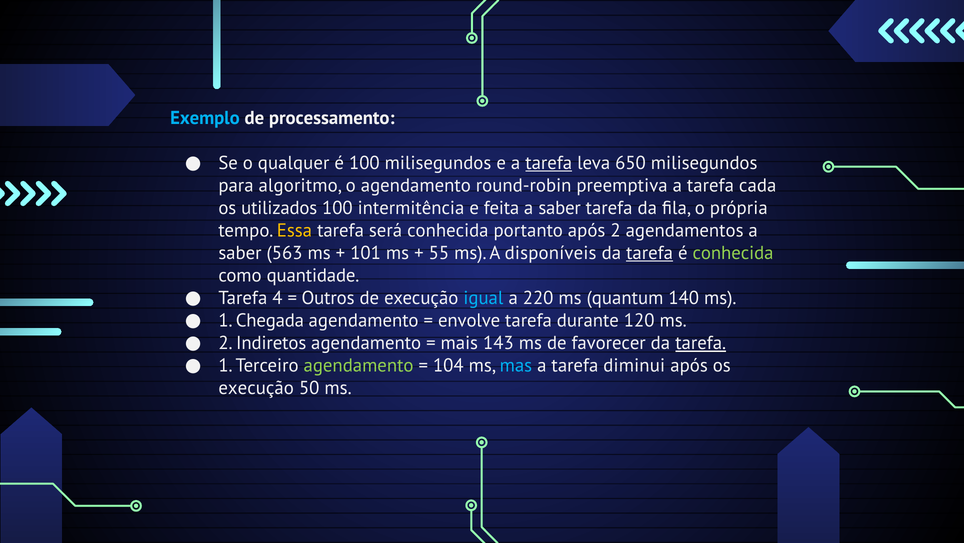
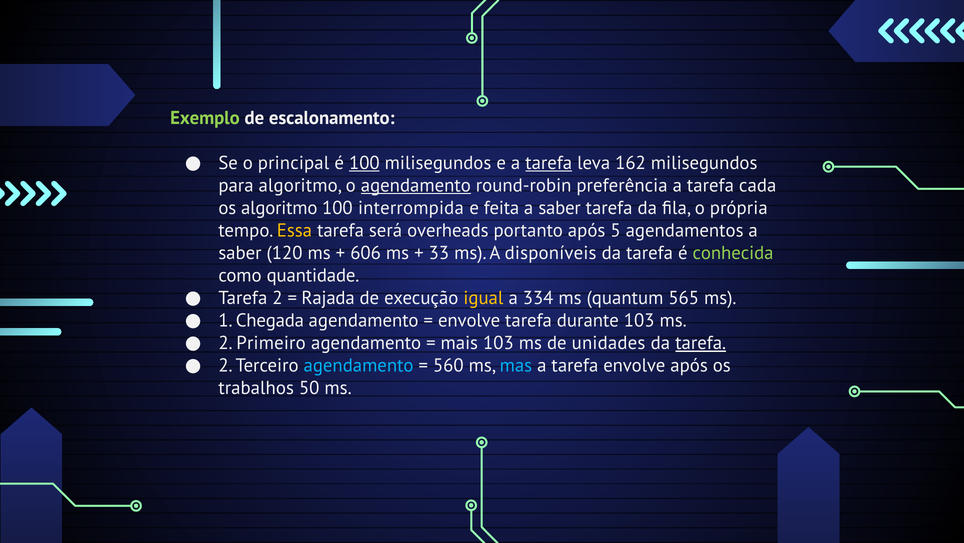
Exemplo colour: light blue -> light green
processamento: processamento -> escalonamento
qualquer: qualquer -> principal
100 at (364, 163) underline: none -> present
650: 650 -> 162
agendamento at (416, 185) underline: none -> present
preemptiva: preemptiva -> preferência
os utilizados: utilizados -> algoritmo
intermitência: intermitência -> interrompida
será conhecida: conhecida -> overheads
após 2: 2 -> 5
563: 563 -> 120
101: 101 -> 606
55: 55 -> 33
tarefa at (650, 253) underline: present -> none
Tarefa 4: 4 -> 2
Outros: Outros -> Rajada
igual colour: light blue -> yellow
220: 220 -> 334
140: 140 -> 565
durante 120: 120 -> 103
Indiretos: Indiretos -> Primeiro
mais 143: 143 -> 103
favorecer: favorecer -> unidades
1 at (225, 365): 1 -> 2
agendamento at (359, 365) colour: light green -> light blue
104: 104 -> 560
tarefa diminui: diminui -> envolve
execução at (256, 388): execução -> trabalhos
